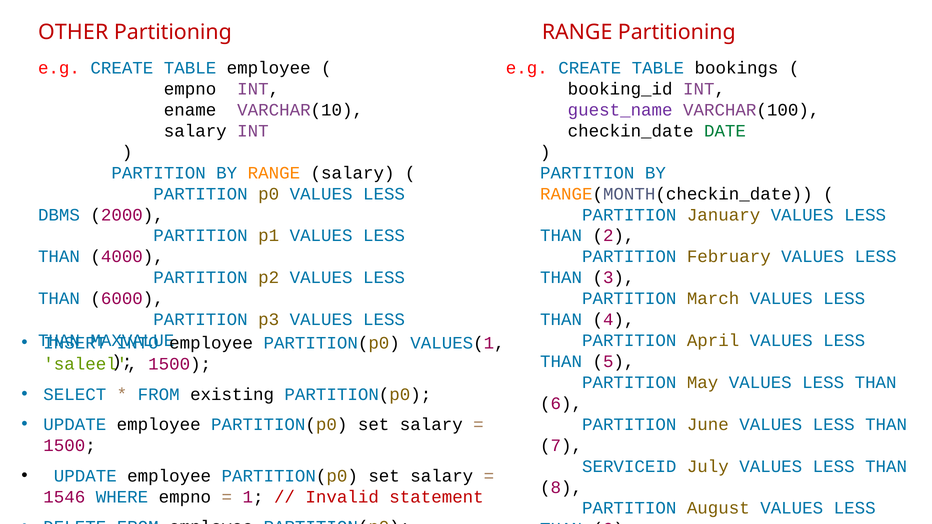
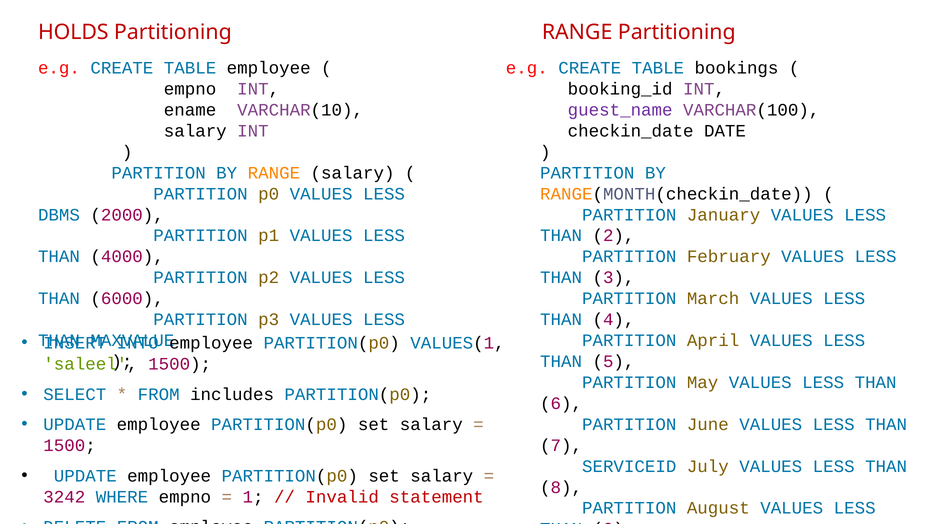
OTHER: OTHER -> HOLDS
DATE colour: green -> black
existing: existing -> includes
1546: 1546 -> 3242
